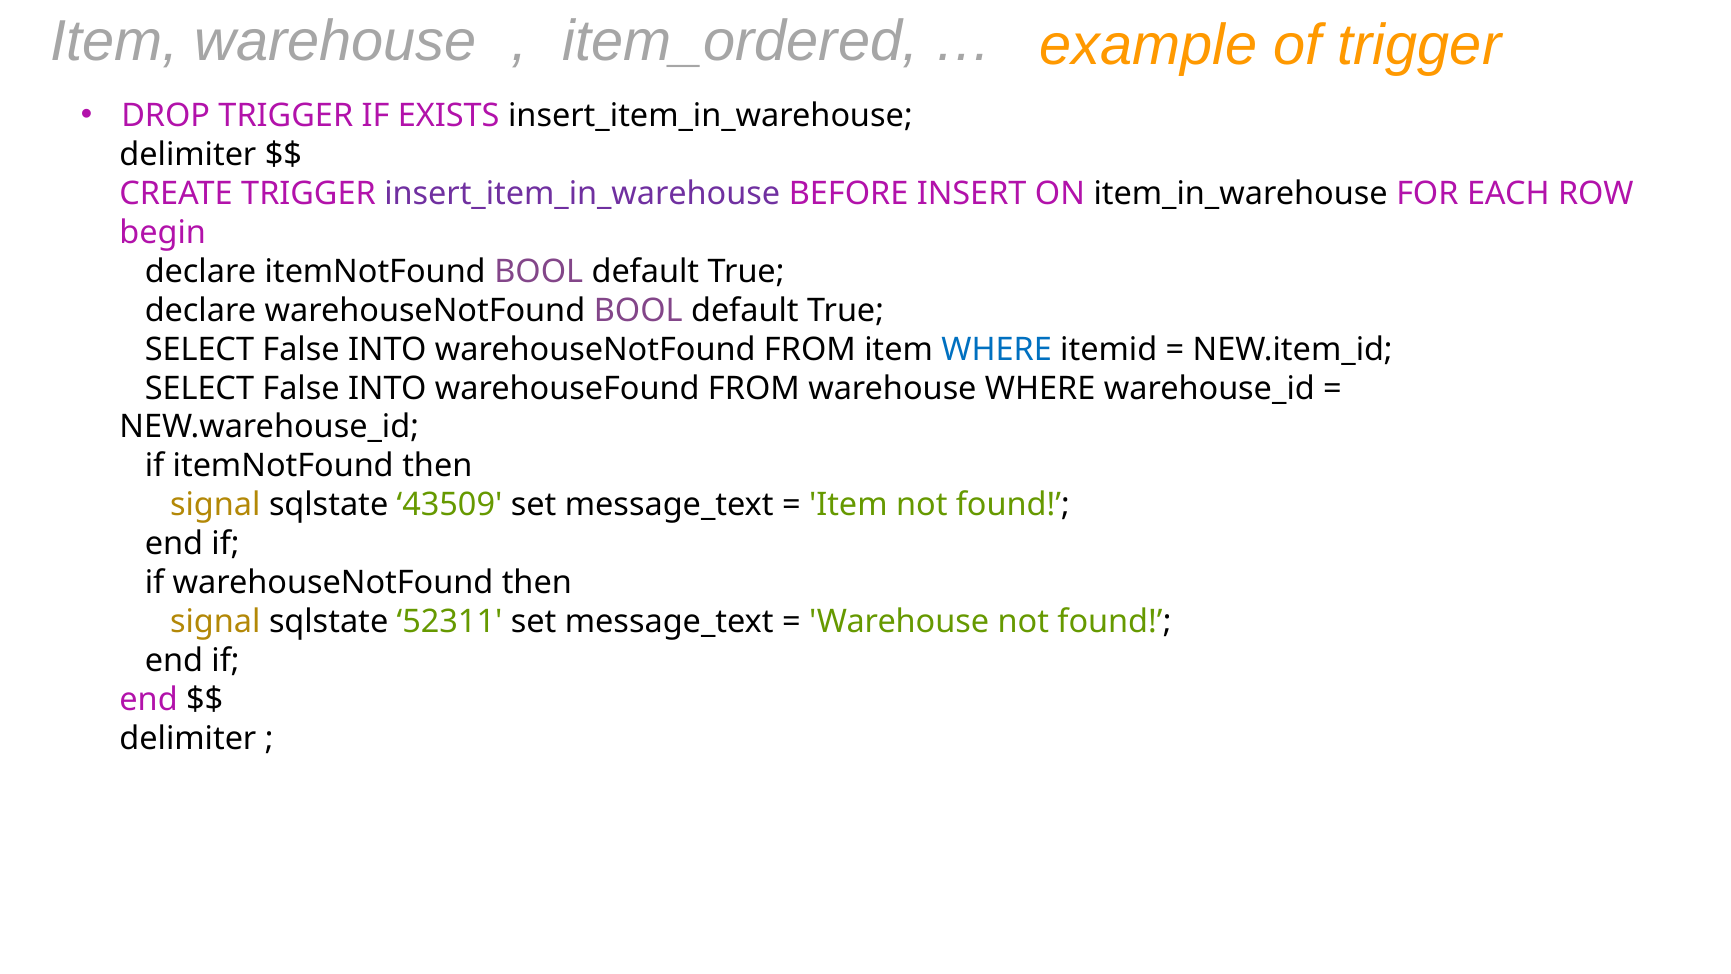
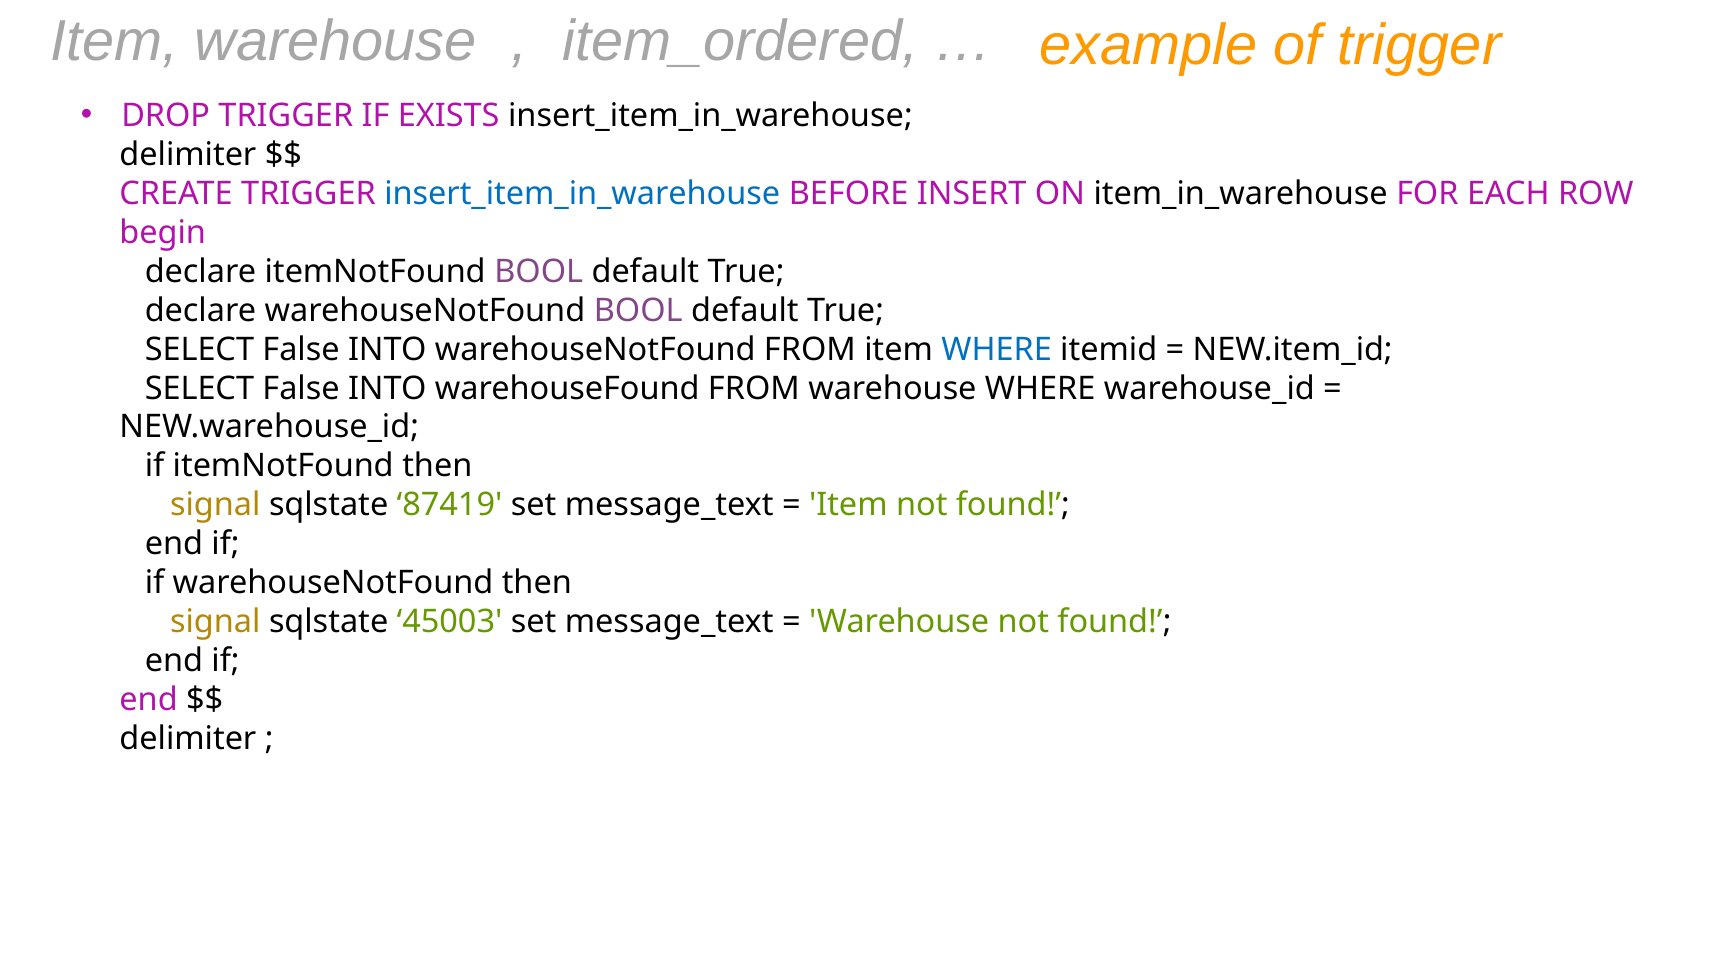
insert_item_in_warehouse at (582, 193) colour: purple -> blue
43509: 43509 -> 87419
52311: 52311 -> 45003
